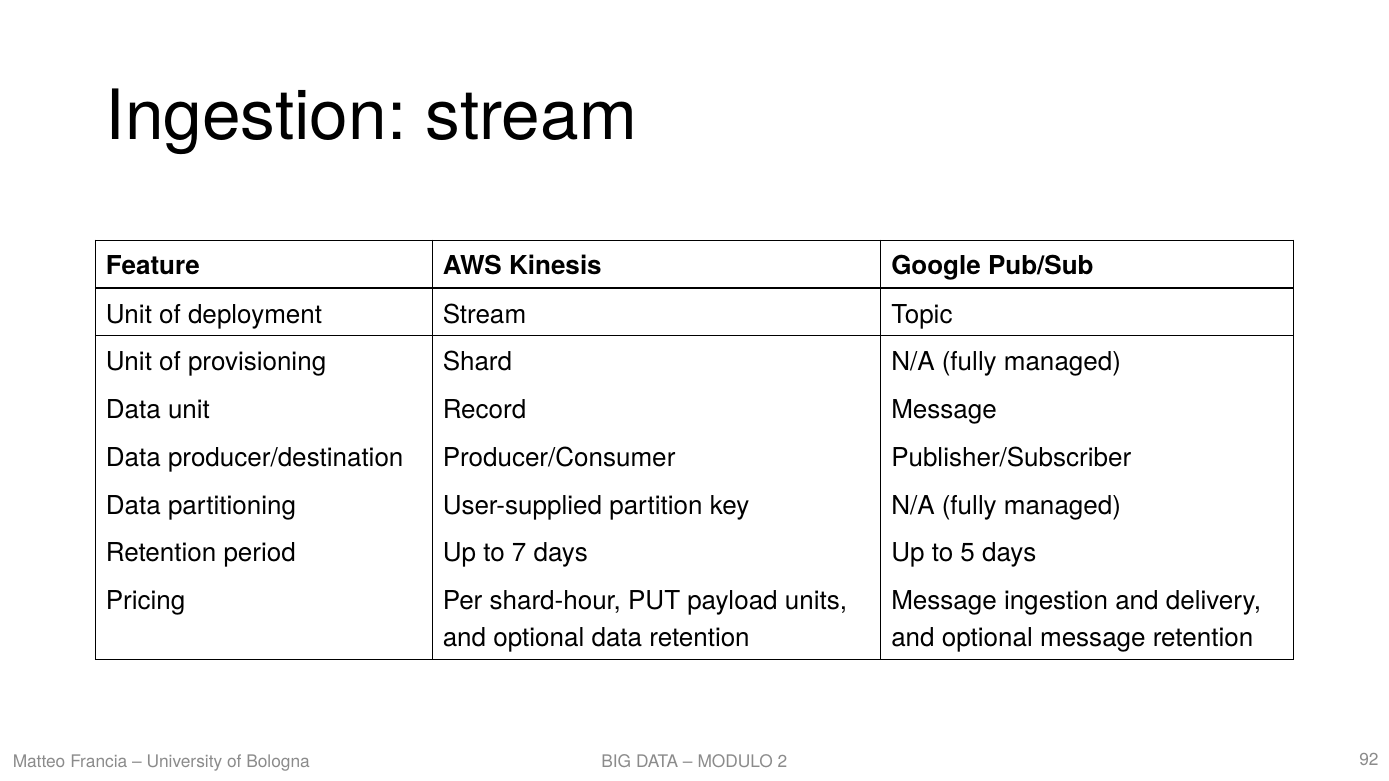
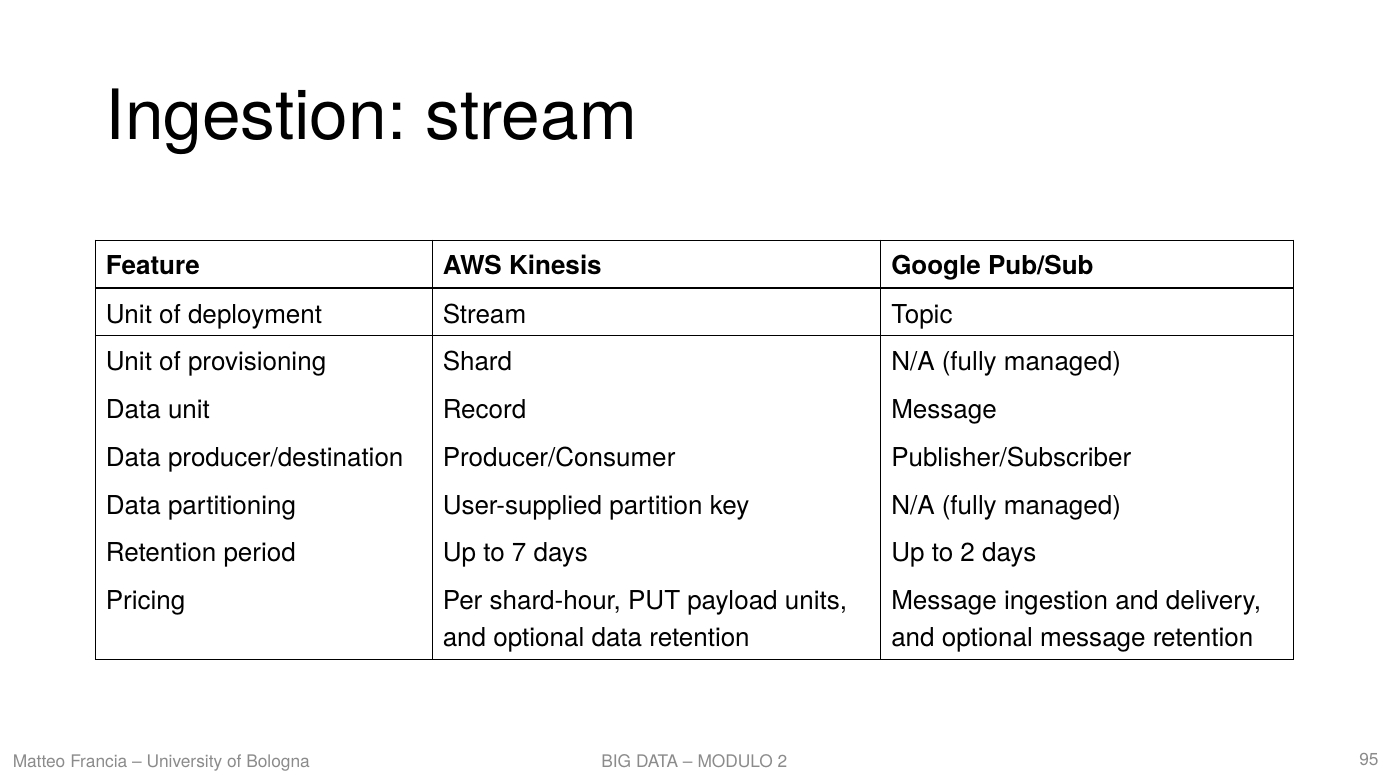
to 5: 5 -> 2
92: 92 -> 95
